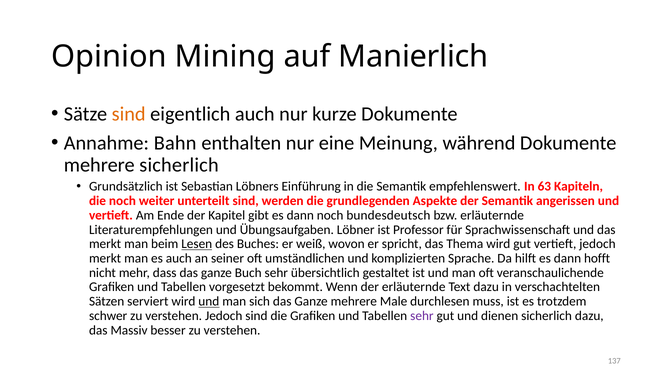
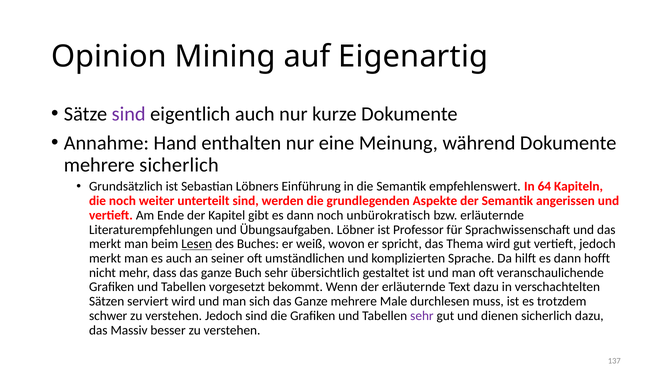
Manierlich: Manierlich -> Eigenartig
sind at (129, 114) colour: orange -> purple
Bahn: Bahn -> Hand
63: 63 -> 64
bundesdeutsch: bundesdeutsch -> unbürokratisch
und at (209, 301) underline: present -> none
